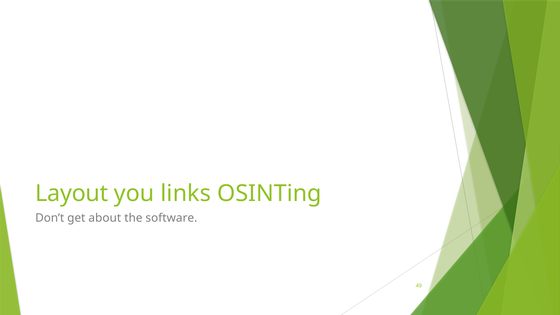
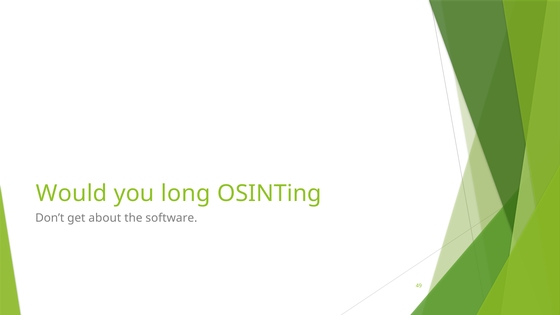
Layout: Layout -> Would
links: links -> long
